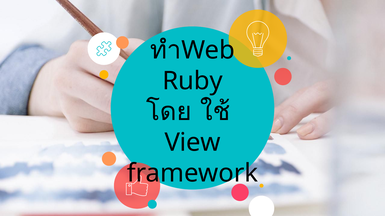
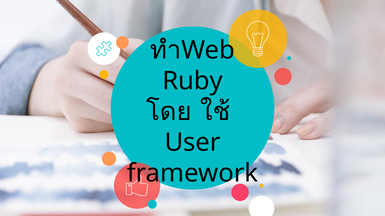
View: View -> User
